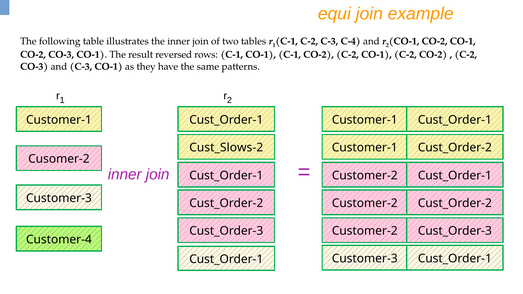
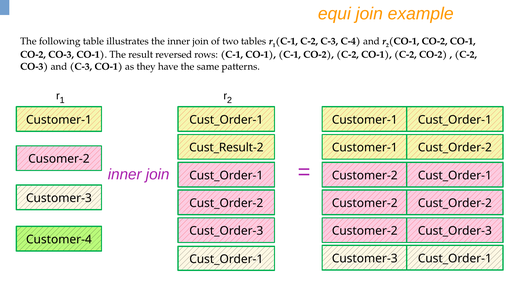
Cust_Slows-2: Cust_Slows-2 -> Cust_Result-2
